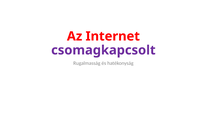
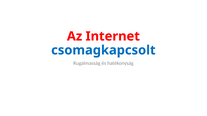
csomagkapcsolt colour: purple -> blue
